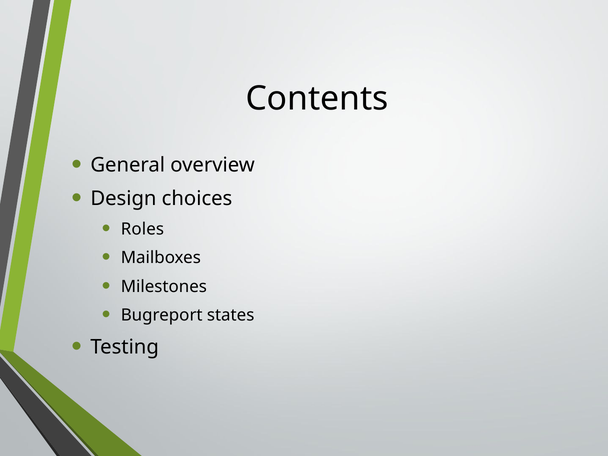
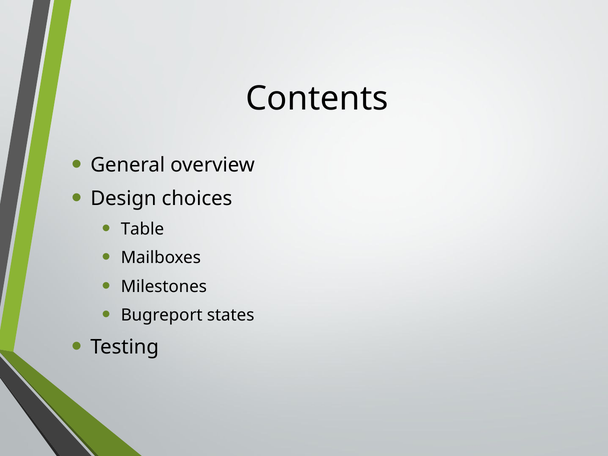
Roles: Roles -> Table
